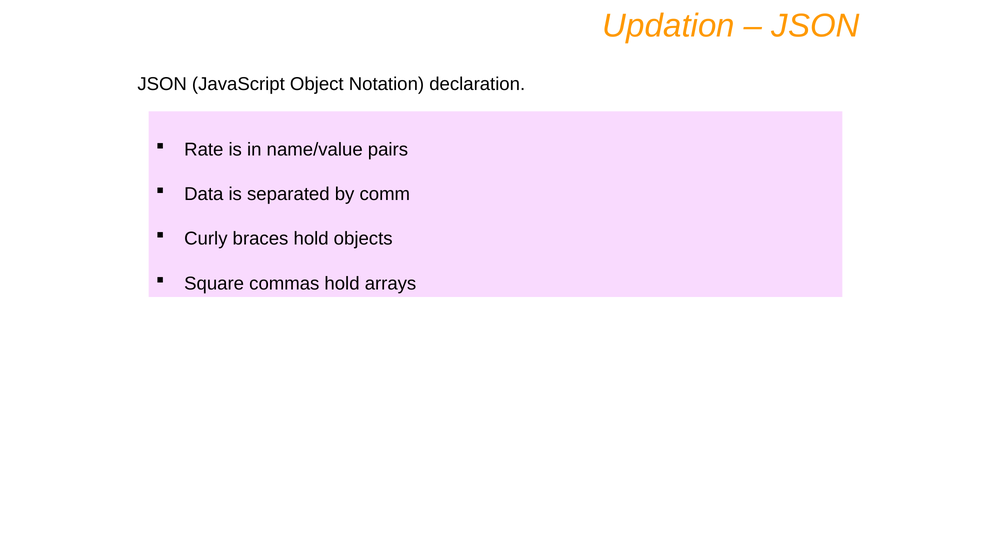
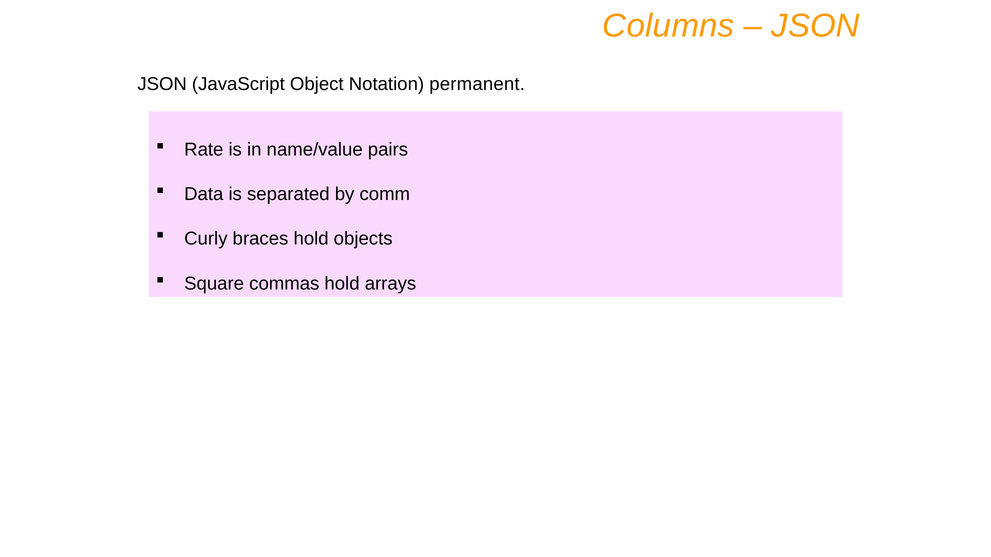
Updation: Updation -> Columns
declaration: declaration -> permanent
